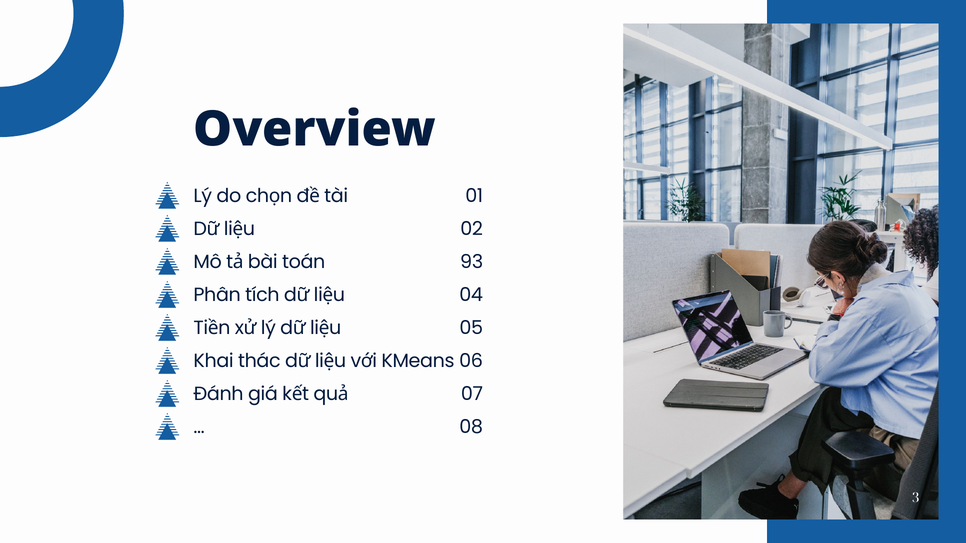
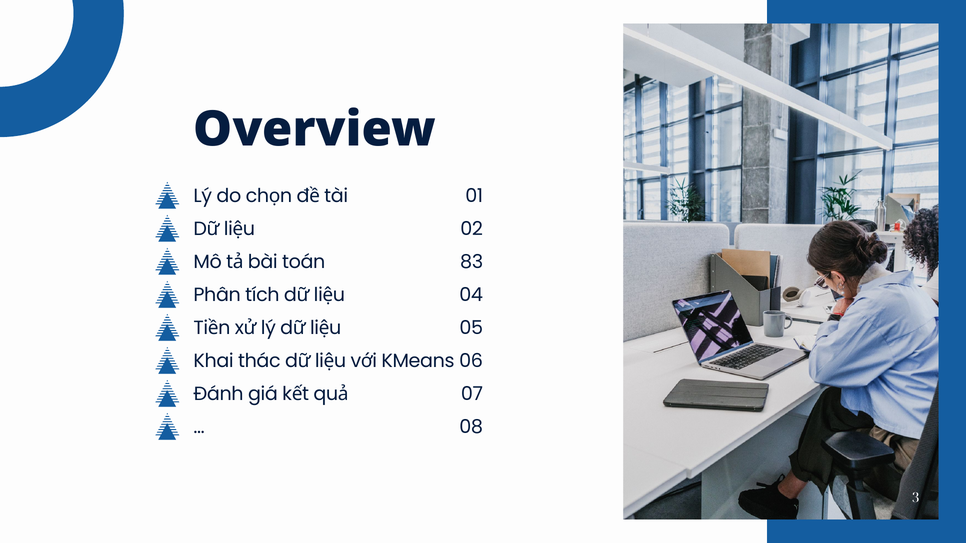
93: 93 -> 83
